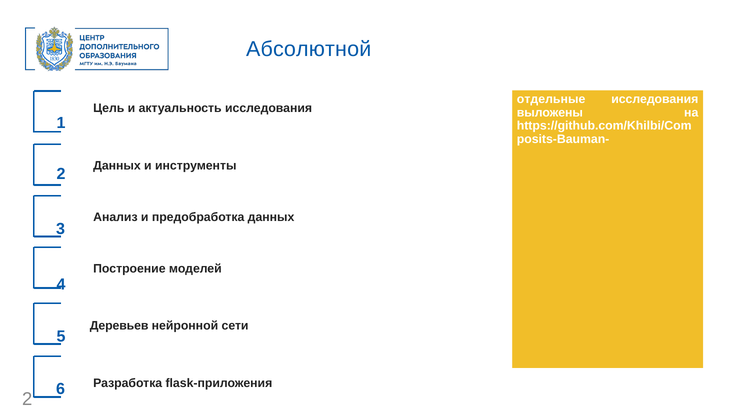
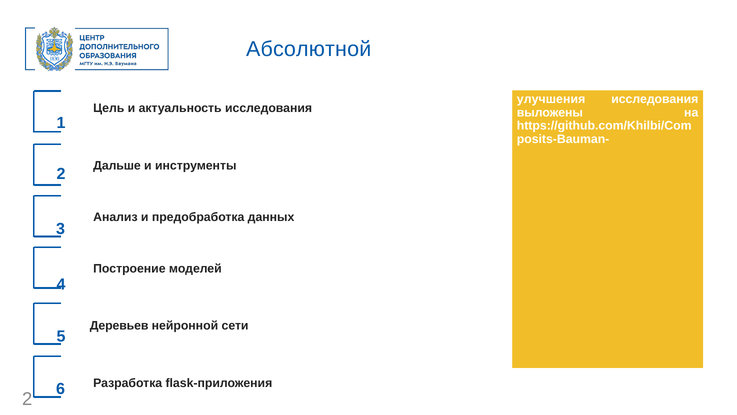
отдельные: отдельные -> улучшения
Данных at (117, 165): Данных -> Дальше
